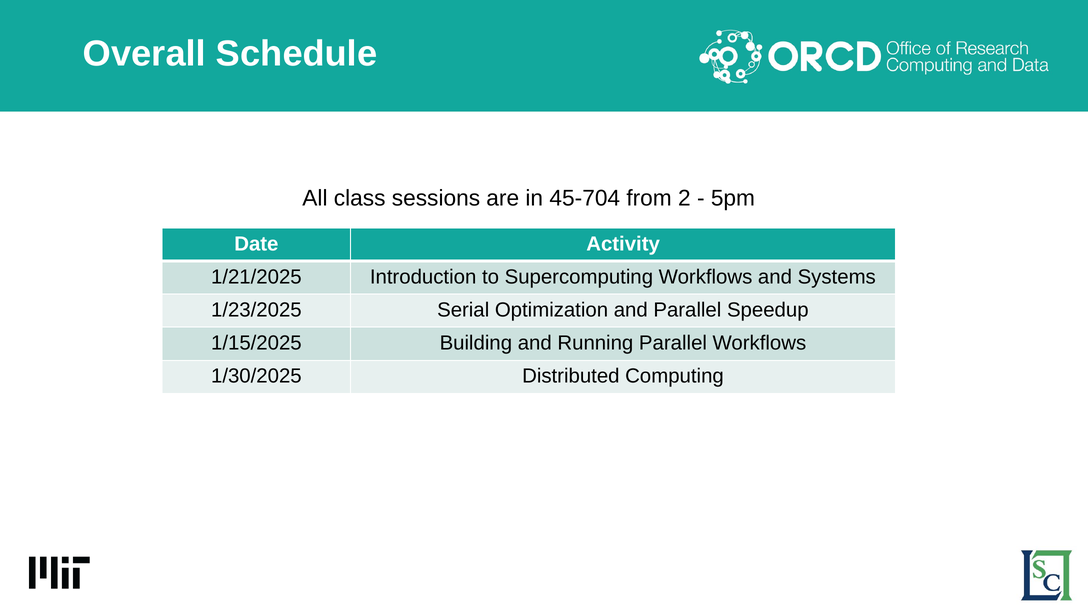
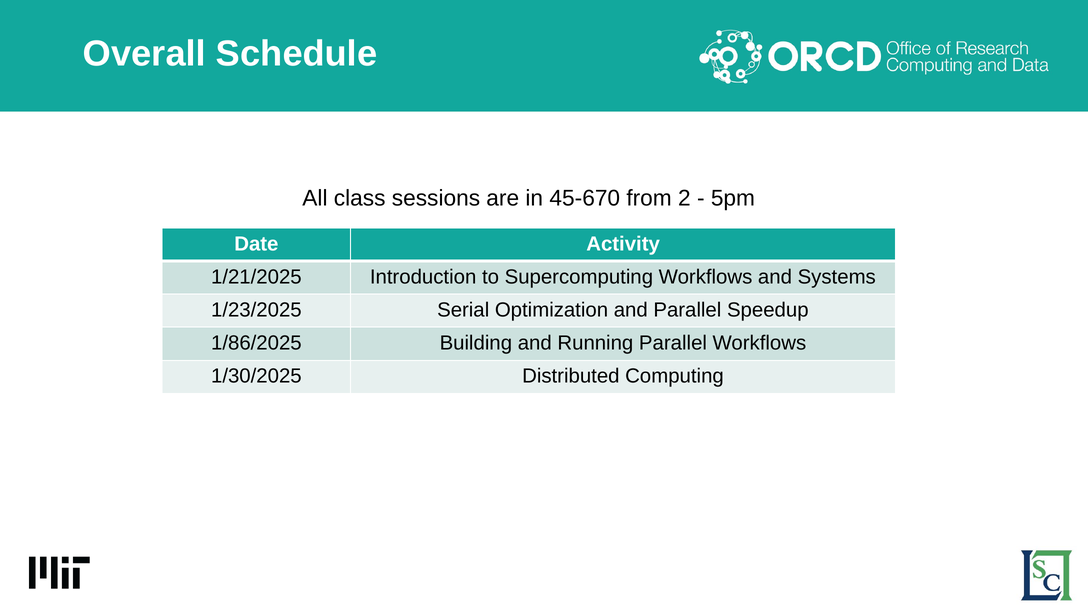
45-704: 45-704 -> 45-670
1/15/2025: 1/15/2025 -> 1/86/2025
